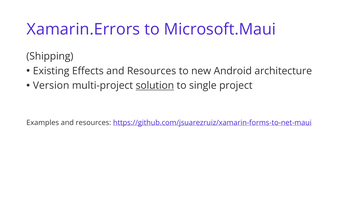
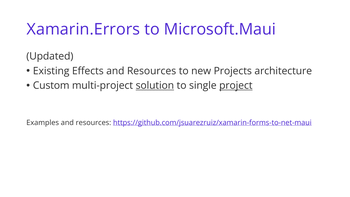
Shipping: Shipping -> Updated
Android: Android -> Projects
Version: Version -> Custom
project underline: none -> present
